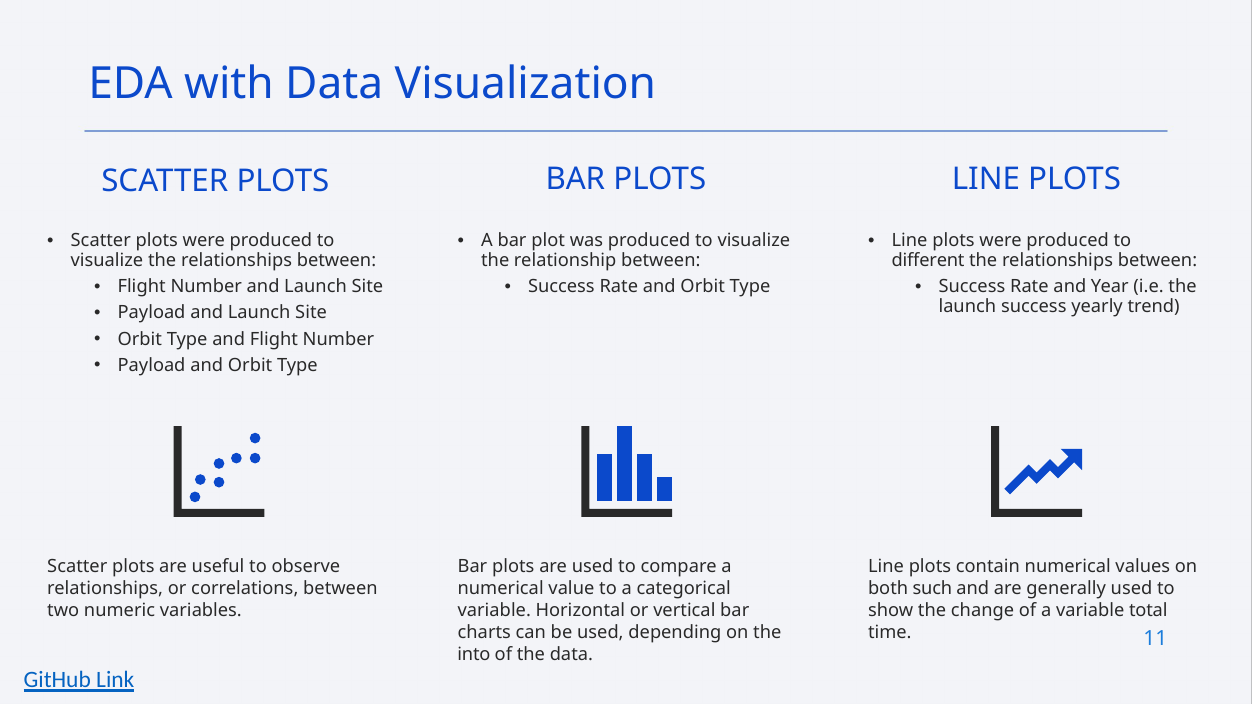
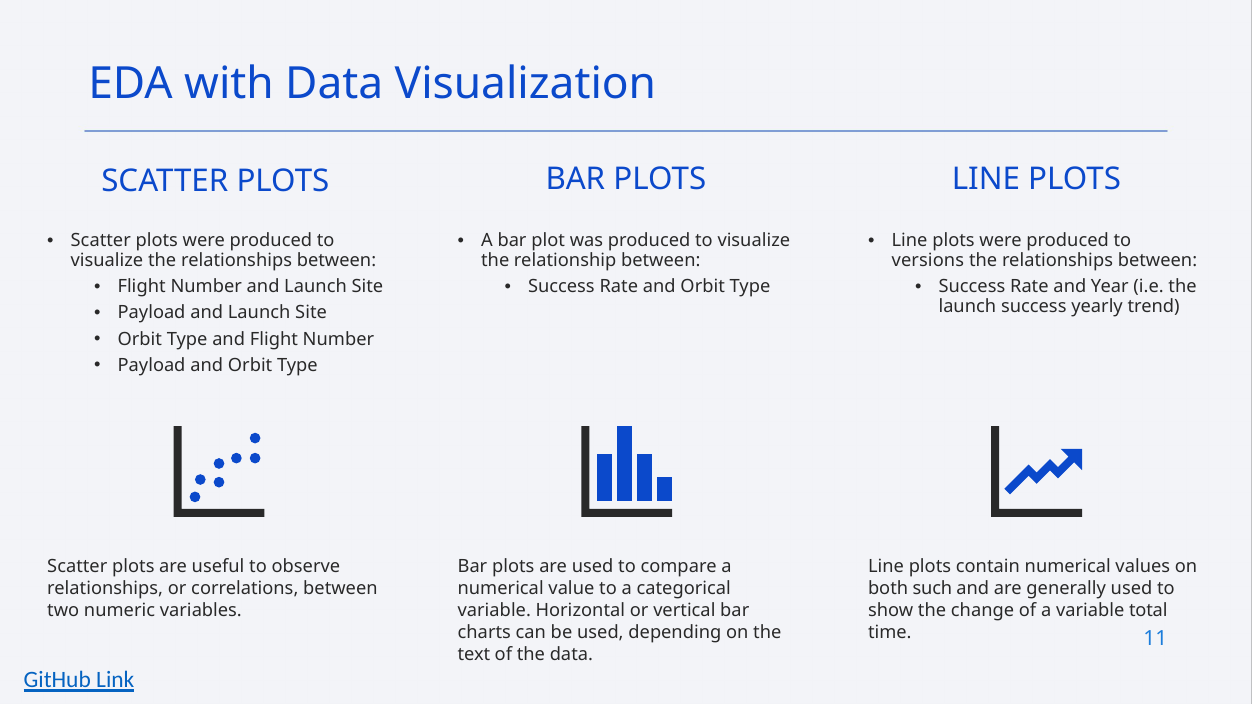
different: different -> versions
into: into -> text
